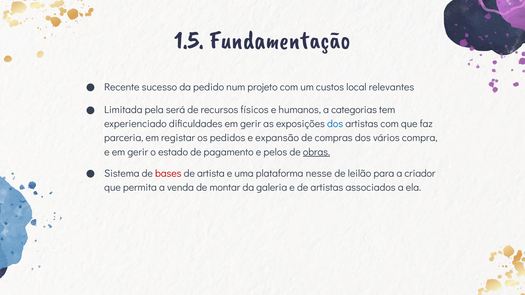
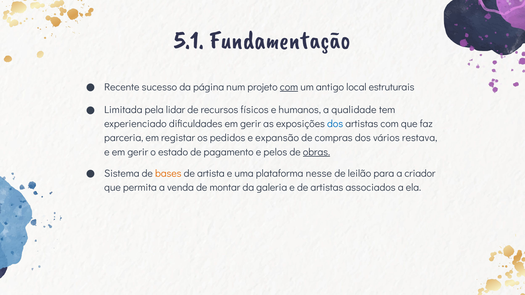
1.5: 1.5 -> 5.1
pedido: pedido -> página
com at (289, 87) underline: none -> present
custos: custos -> antigo
relevantes: relevantes -> estruturais
será: será -> lidar
categorias: categorias -> qualidade
compra: compra -> restava
bases colour: red -> orange
